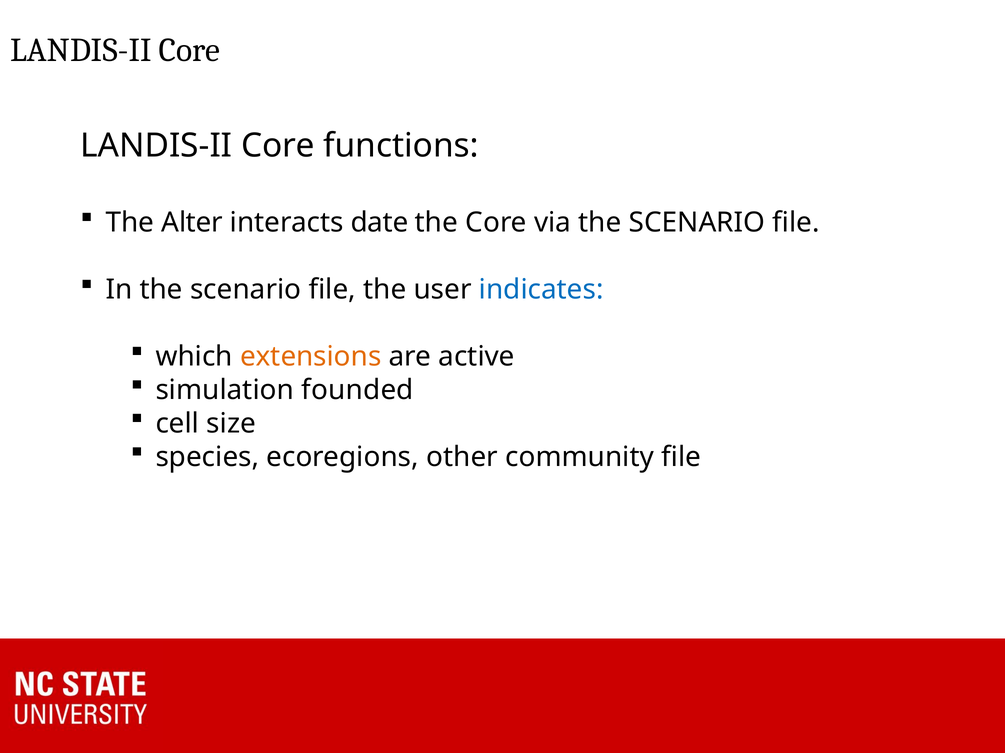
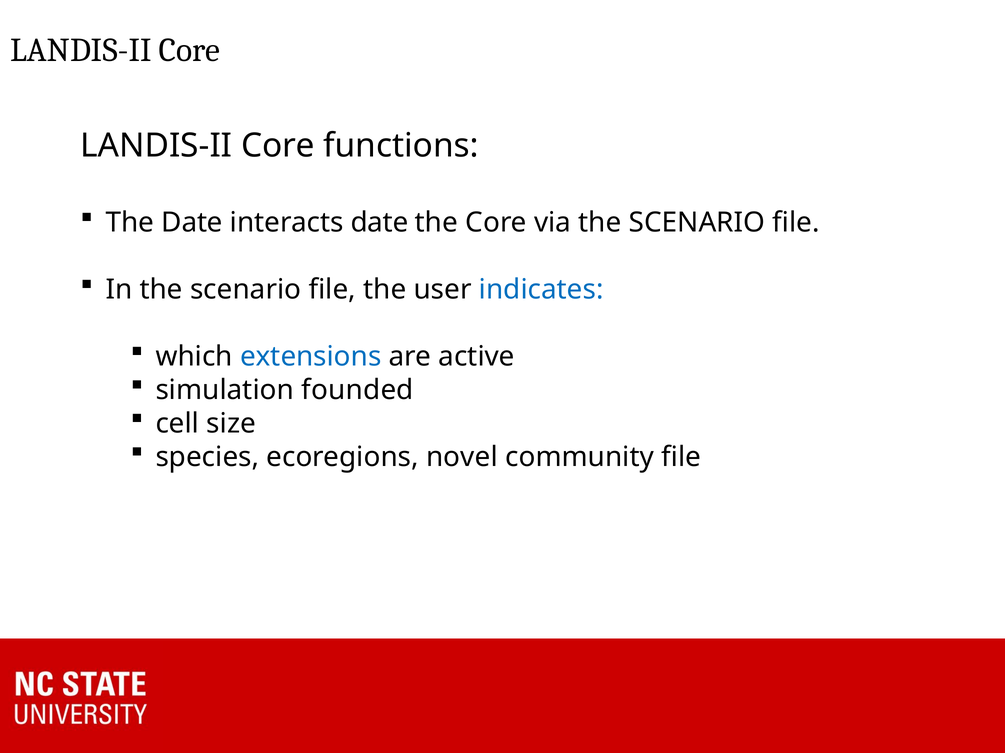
The Alter: Alter -> Date
extensions colour: orange -> blue
other: other -> novel
